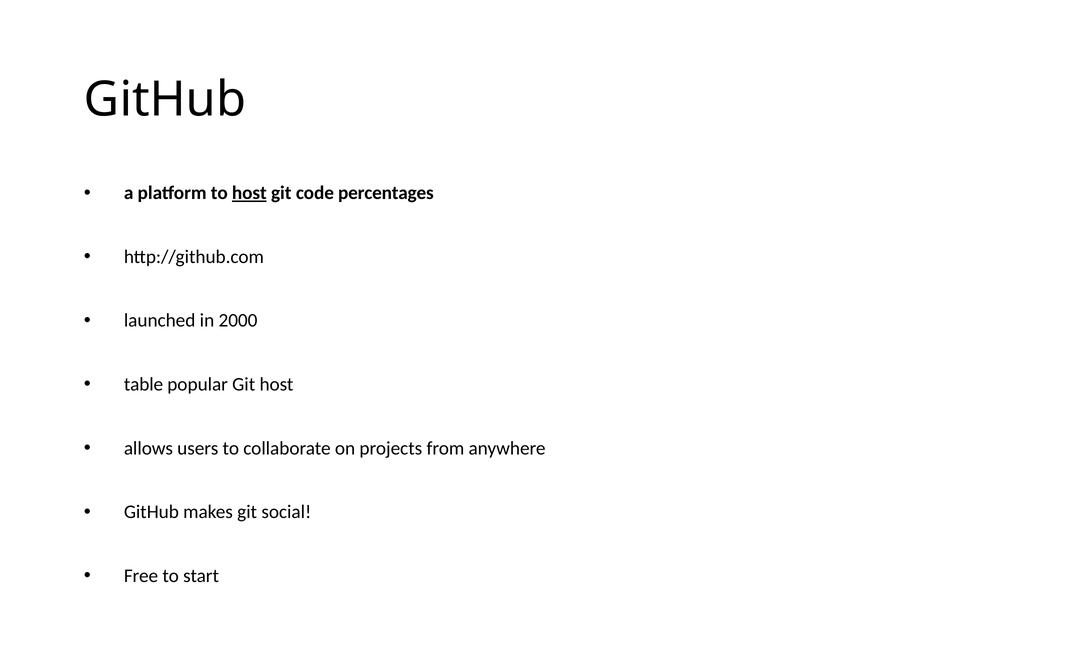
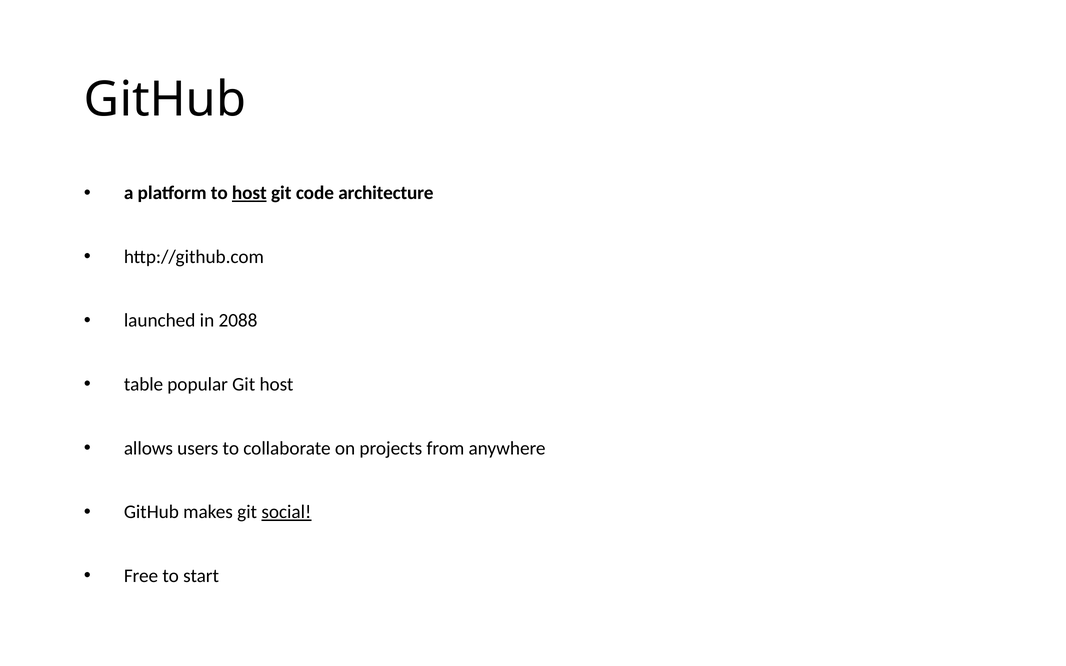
percentages: percentages -> architecture
2000: 2000 -> 2088
social underline: none -> present
